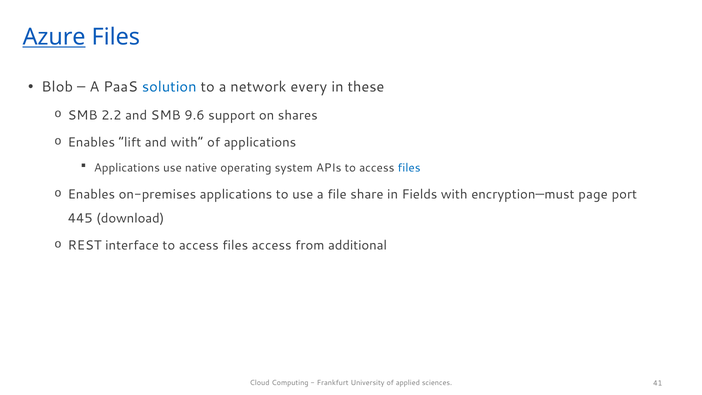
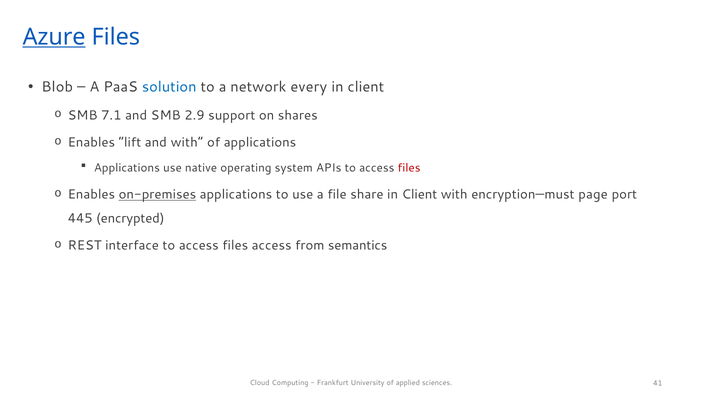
these at (366, 87): these -> client
2.2: 2.2 -> 7.1
9.6: 9.6 -> 2.9
files at (409, 168) colour: blue -> red
on-premises underline: none -> present
share in Fields: Fields -> Client
download: download -> encrypted
additional: additional -> semantics
